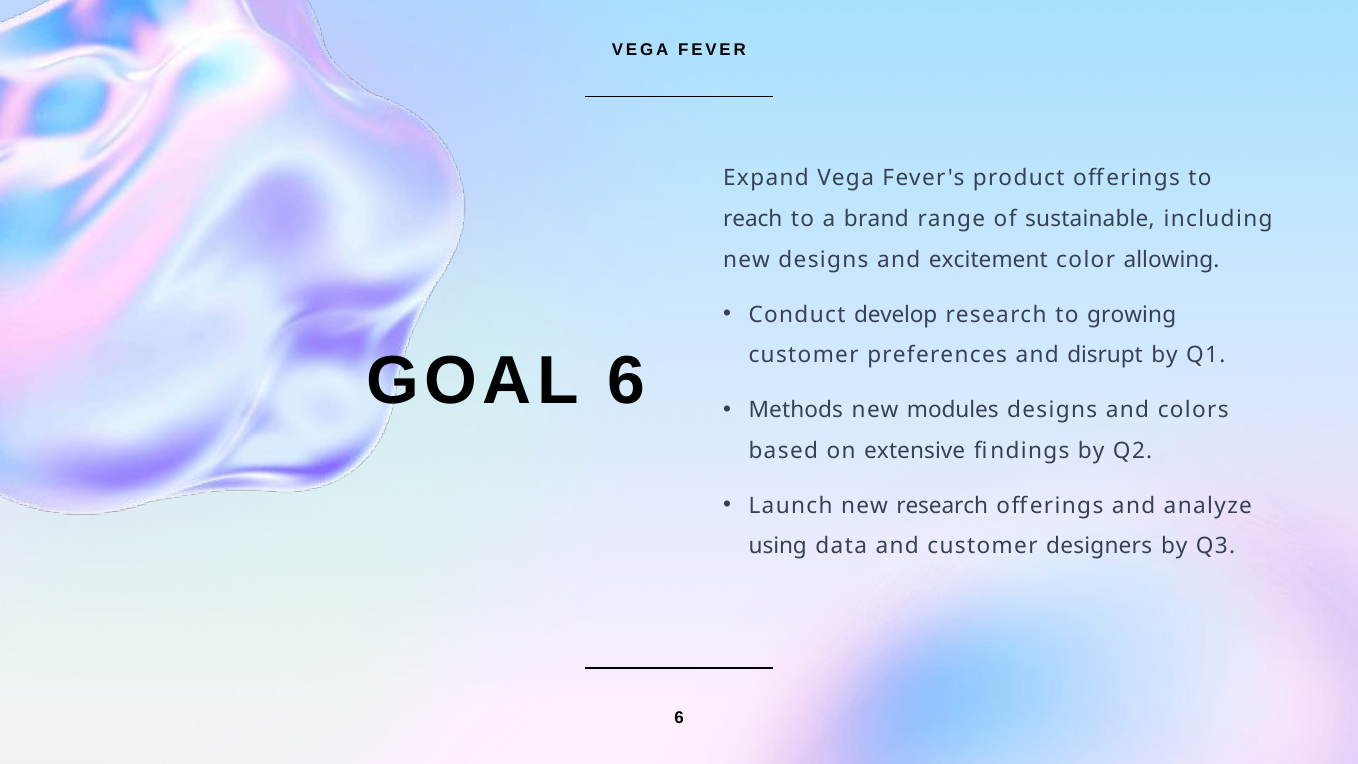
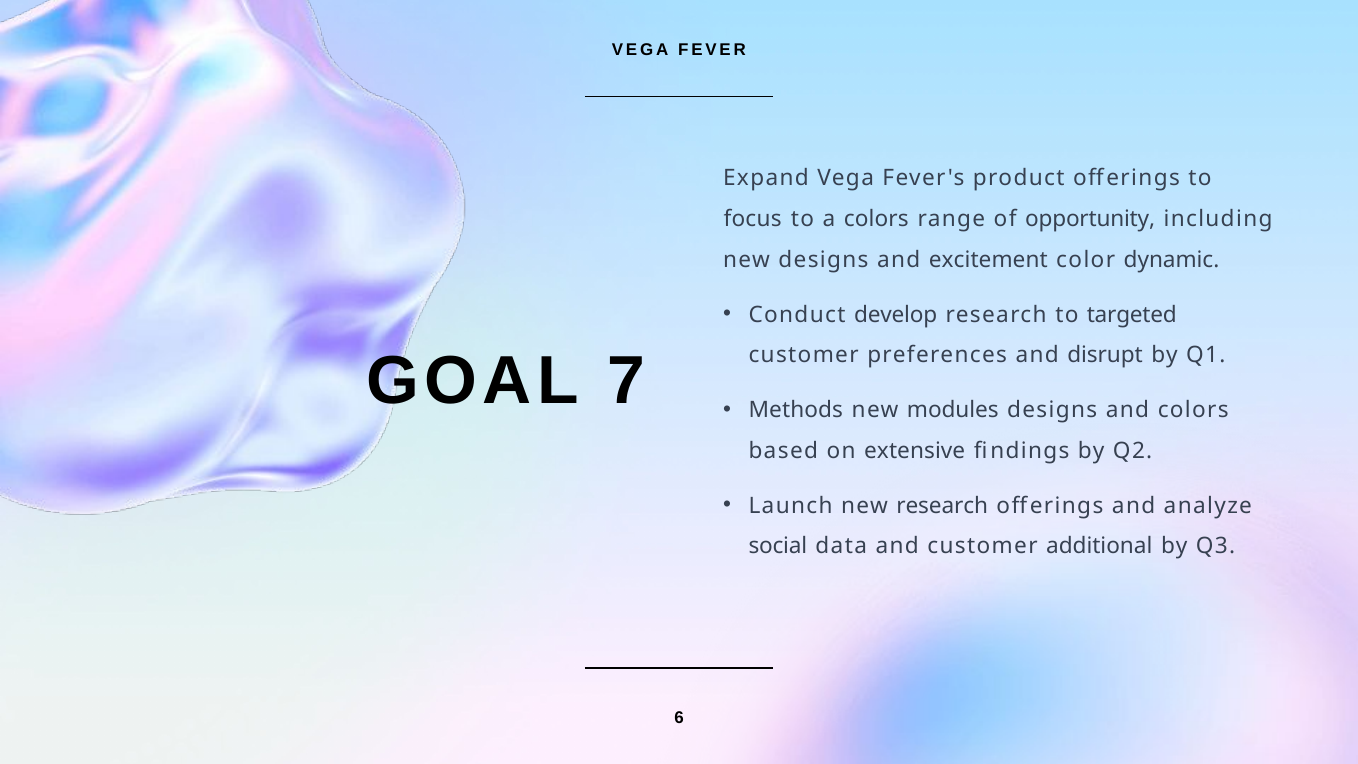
reach: reach -> focus
a brand: brand -> colors
sustainable: sustainable -> opportunity
allowing: allowing -> dynamic
growing: growing -> targeted
GOAL 6: 6 -> 7
using: using -> social
designers: designers -> additional
